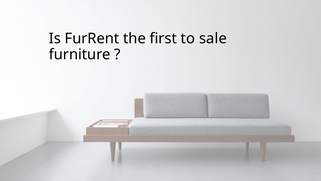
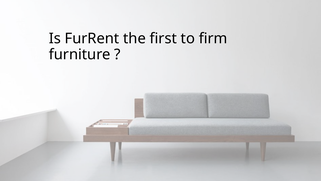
sale: sale -> firm
